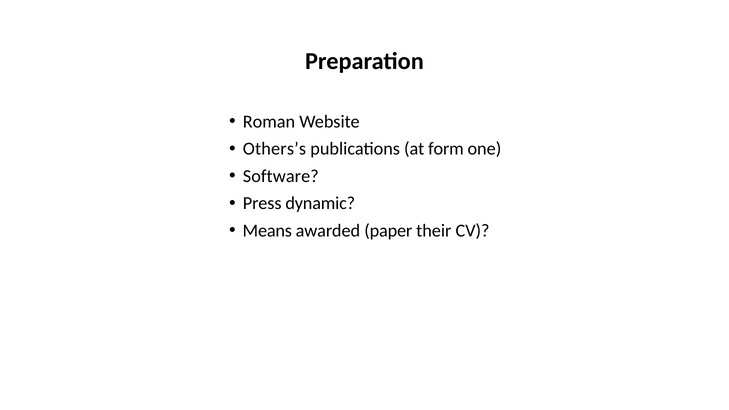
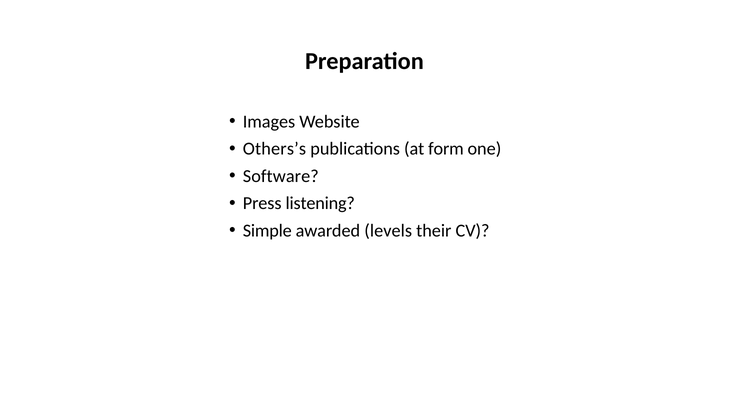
Roman: Roman -> Images
dynamic: dynamic -> listening
Means: Means -> Simple
paper: paper -> levels
